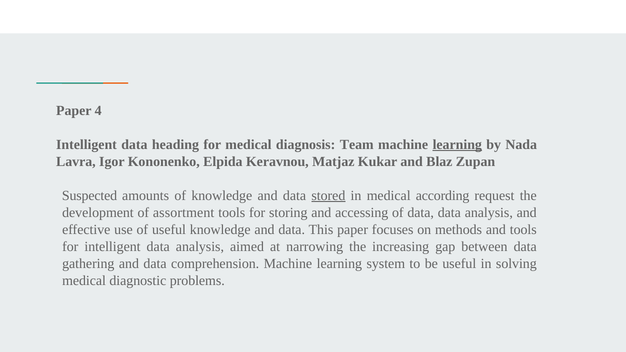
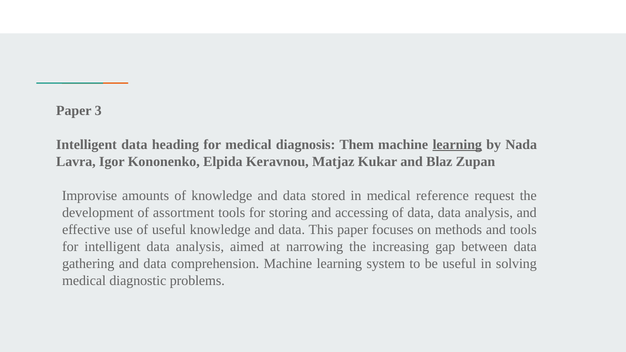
4: 4 -> 3
Team: Team -> Them
Suspected: Suspected -> Improvise
stored underline: present -> none
according: according -> reference
